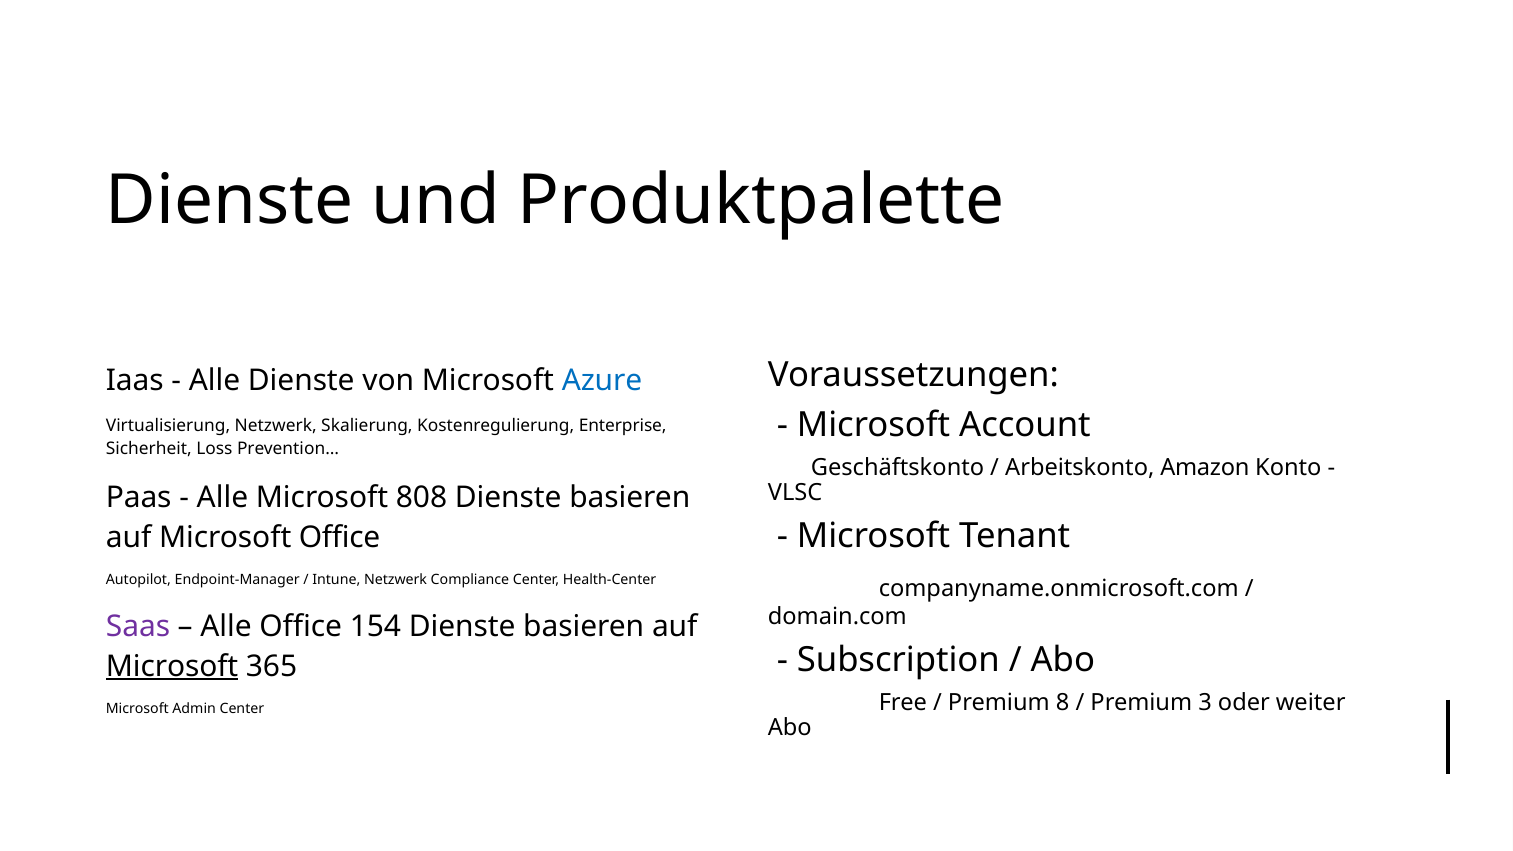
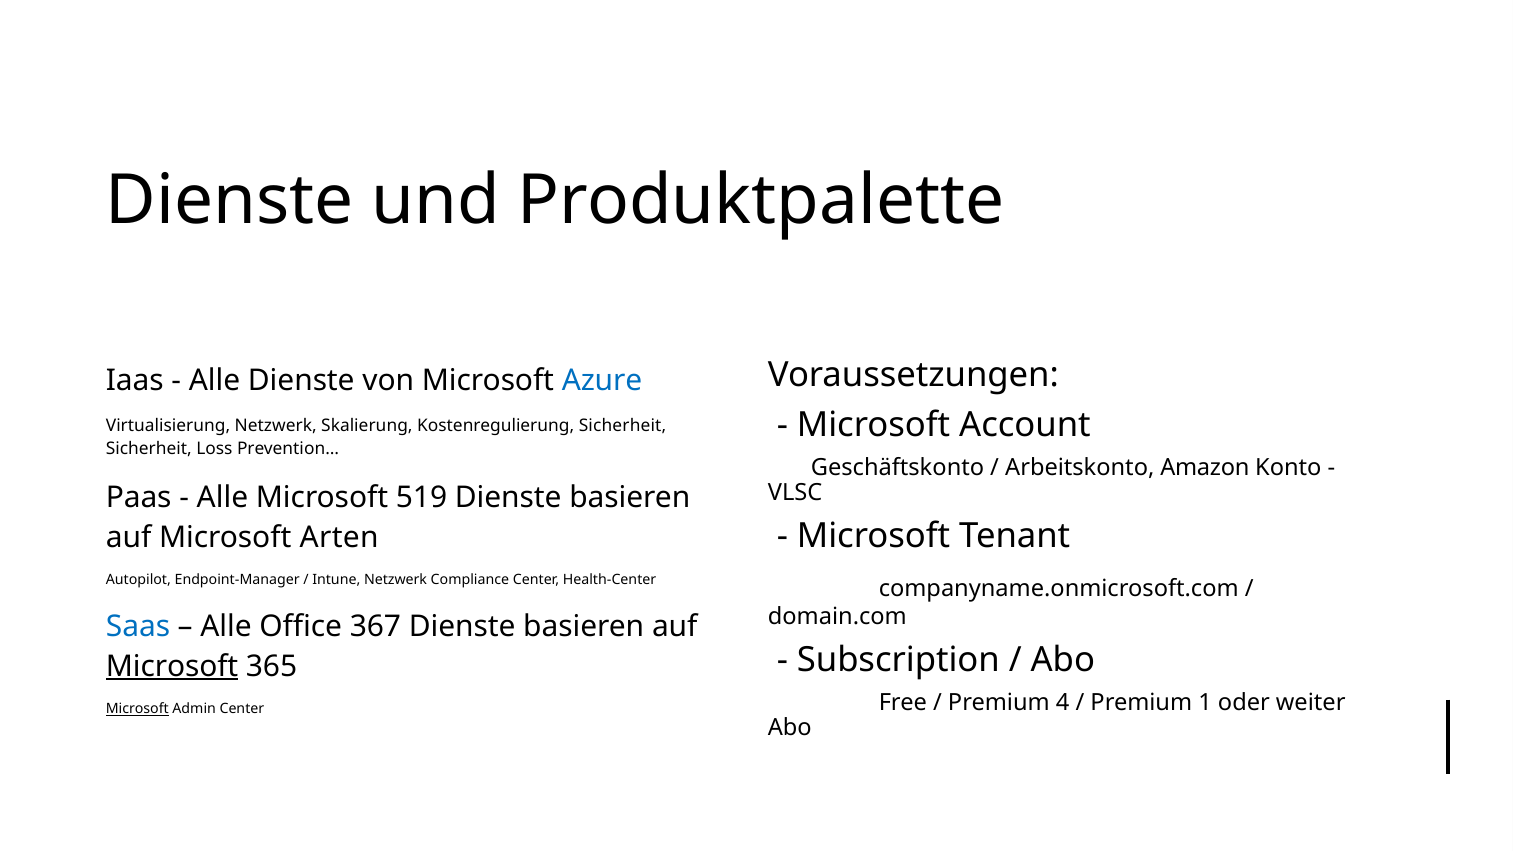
Kostenregulierung Enterprise: Enterprise -> Sicherheit
808: 808 -> 519
Microsoft Office: Office -> Arten
Saas colour: purple -> blue
154: 154 -> 367
8: 8 -> 4
3: 3 -> 1
Microsoft at (137, 709) underline: none -> present
